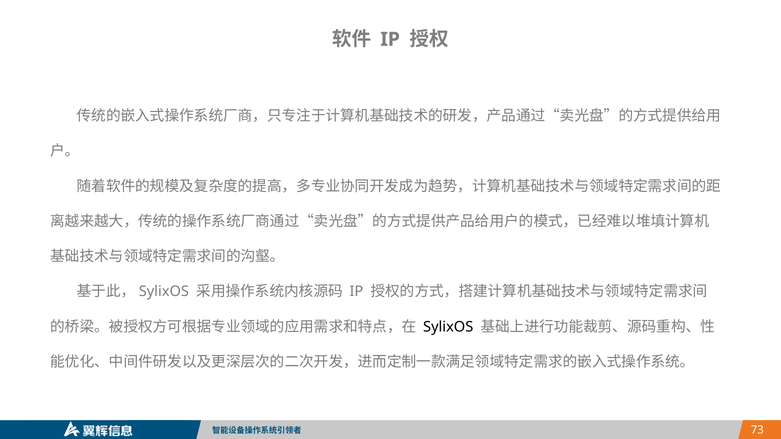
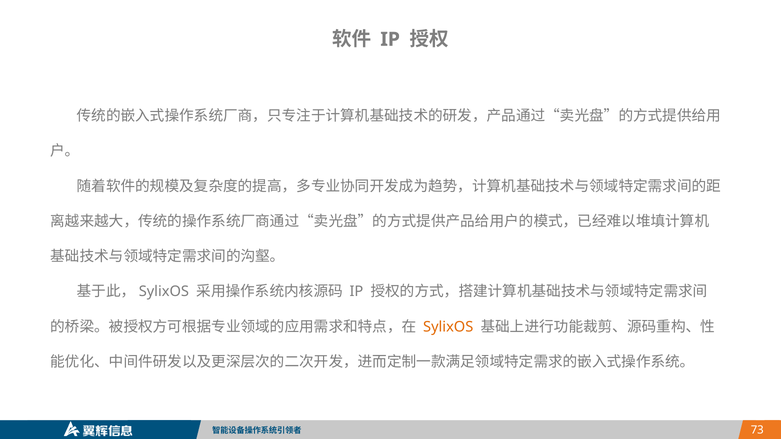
SylixOS colour: black -> orange
